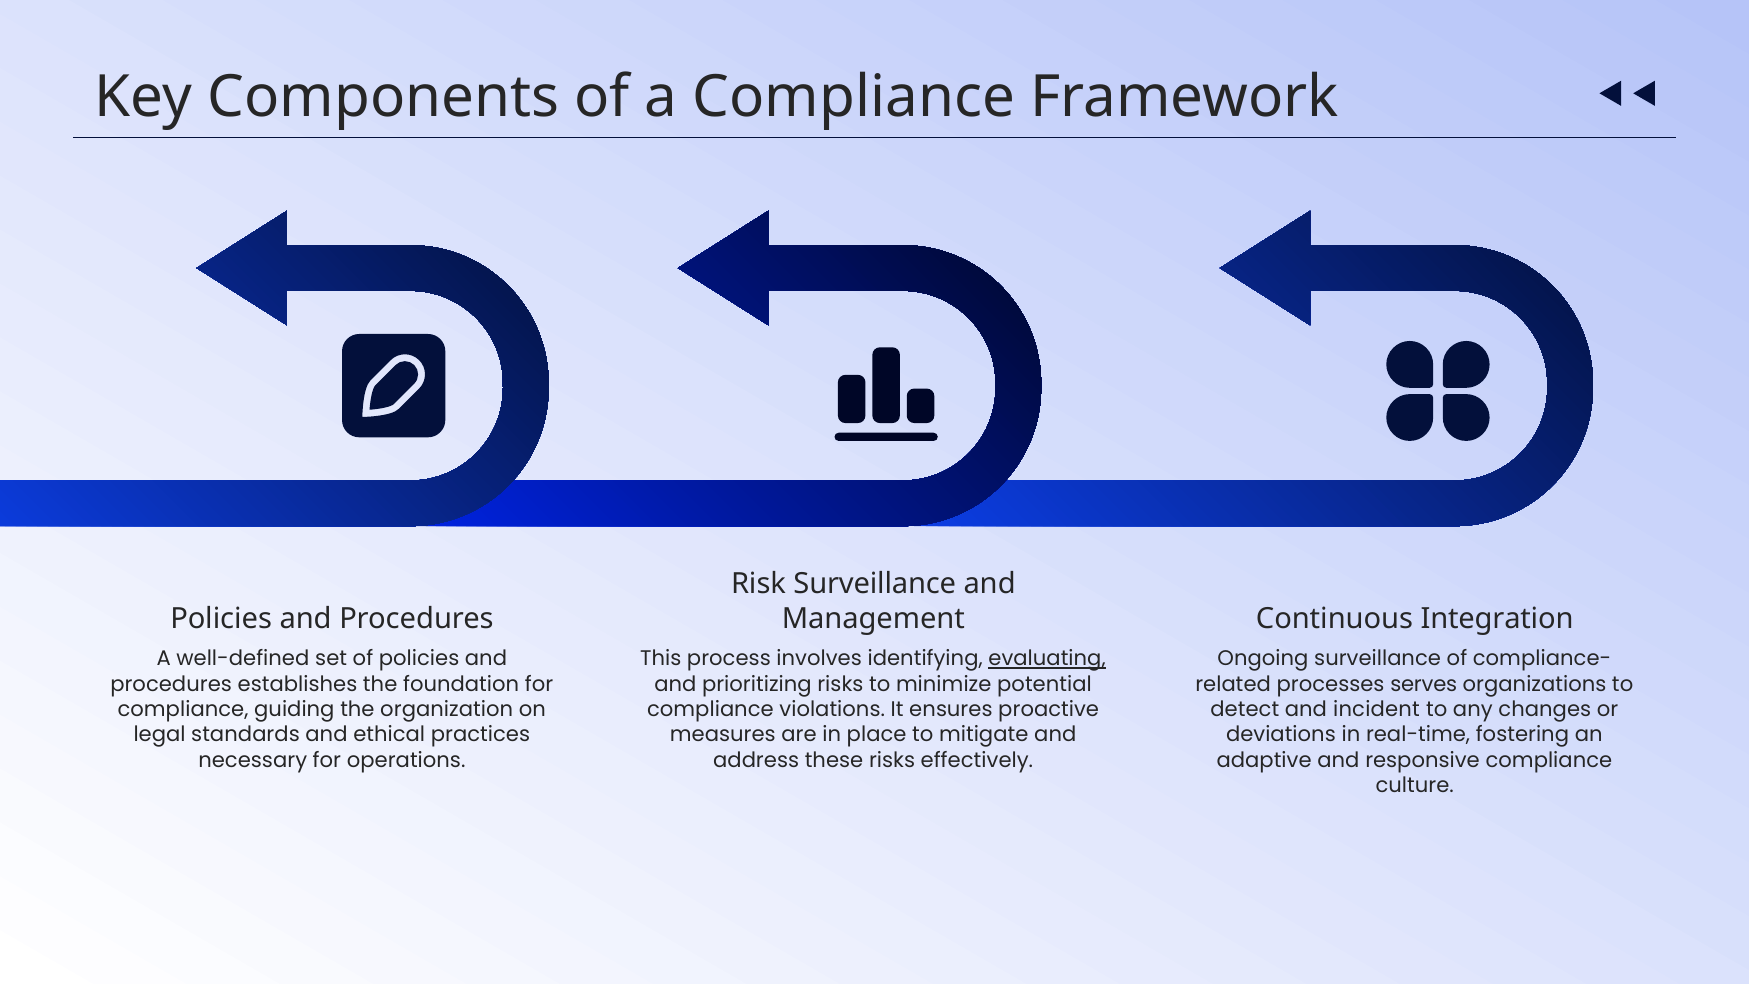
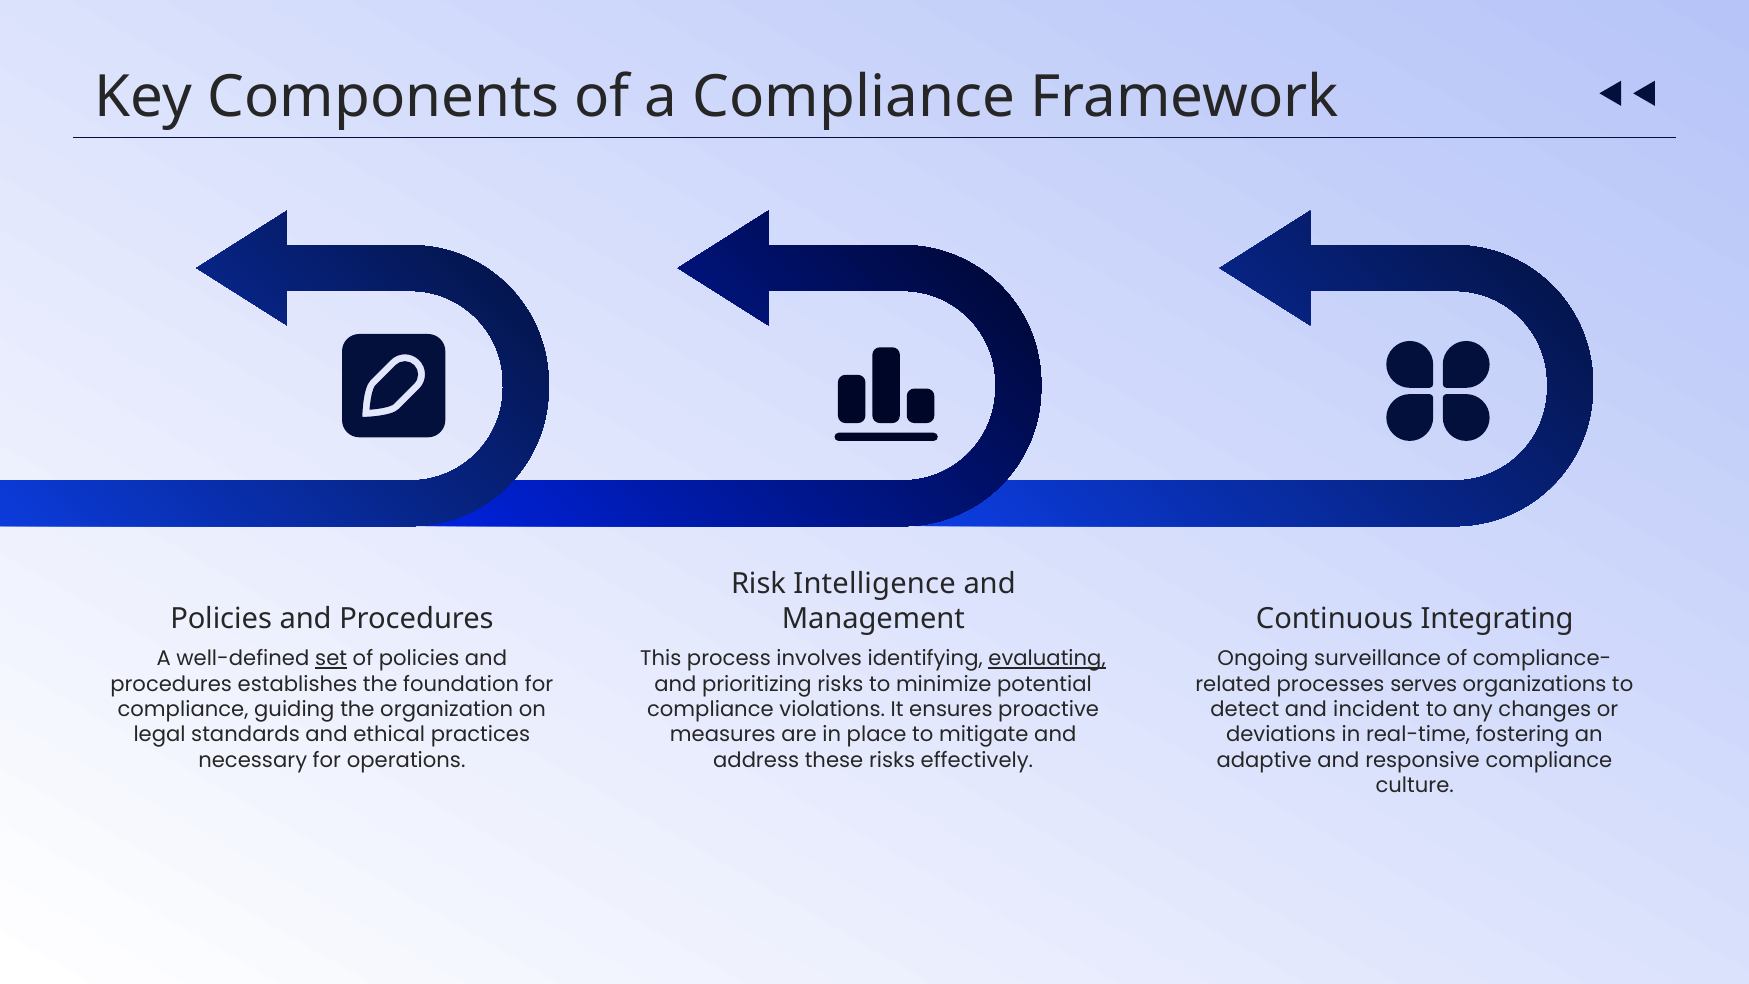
Risk Surveillance: Surveillance -> Intelligence
Integration: Integration -> Integrating
set underline: none -> present
